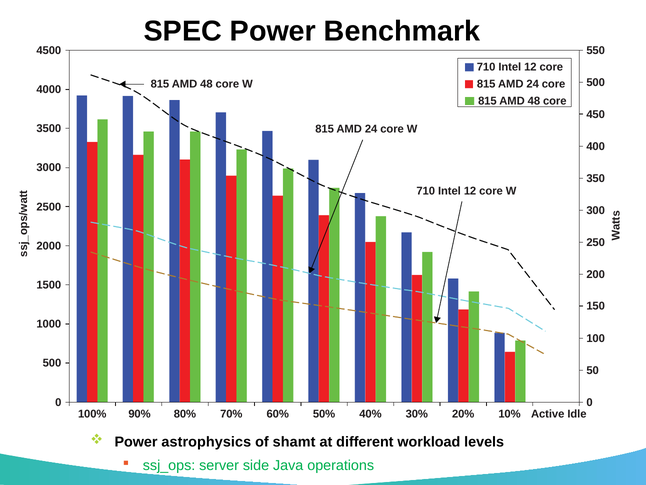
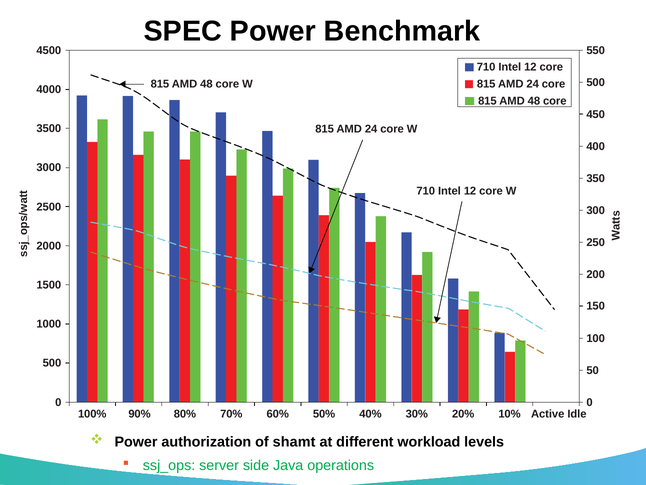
astrophysics: astrophysics -> authorization
